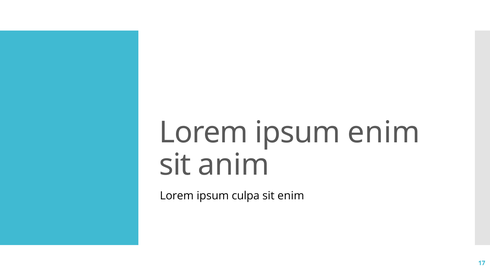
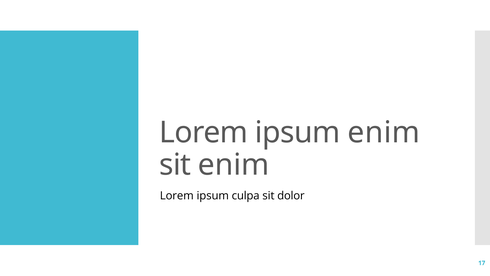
sit anim: anim -> enim
sit enim: enim -> dolor
